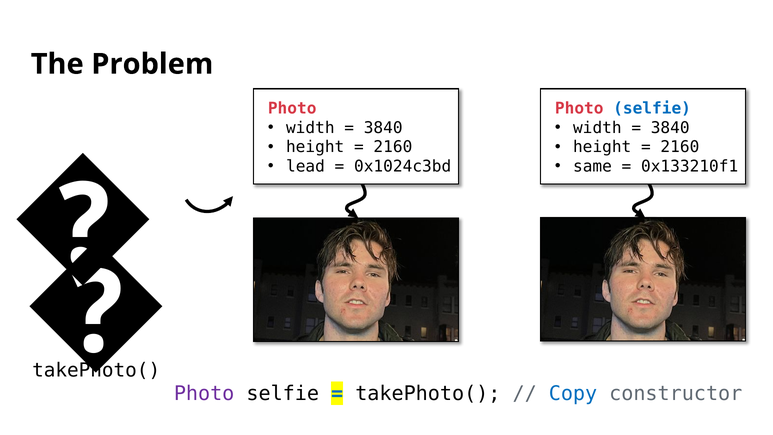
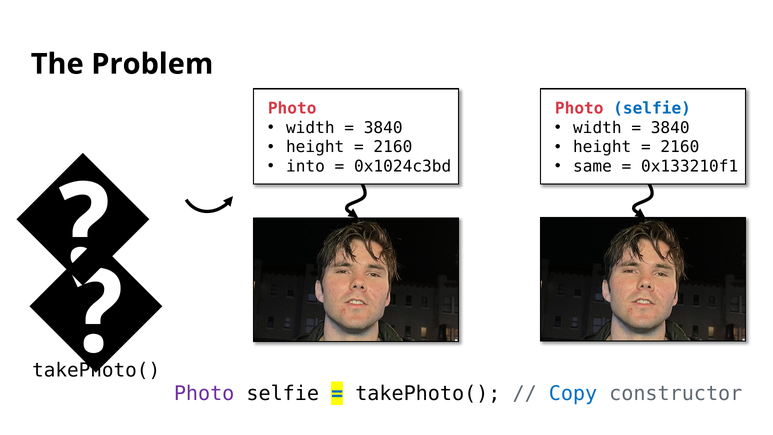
lead: lead -> into
